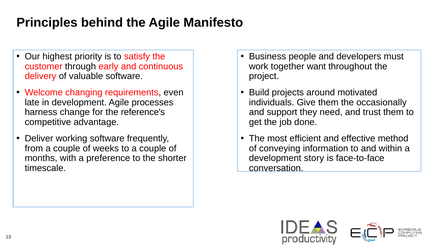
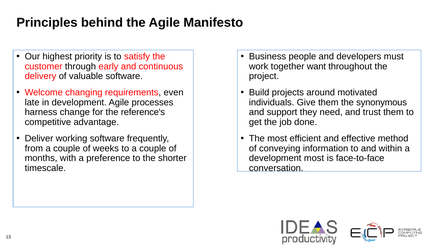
occasionally: occasionally -> synonymous
development story: story -> most
